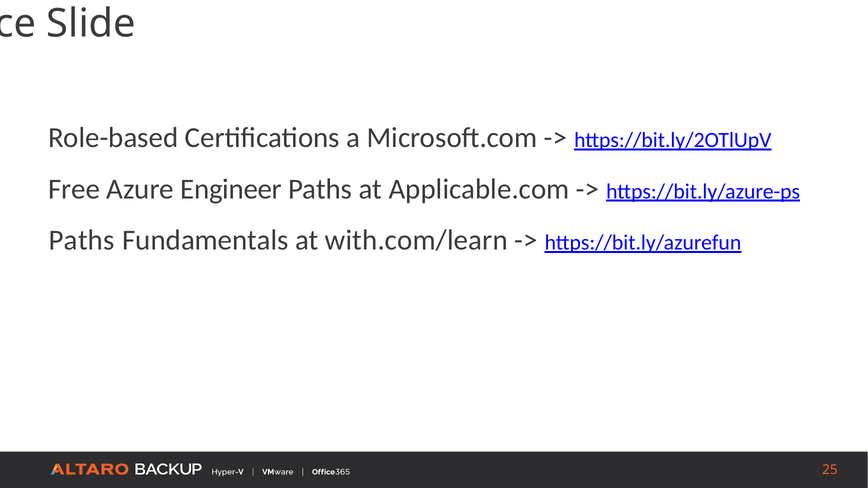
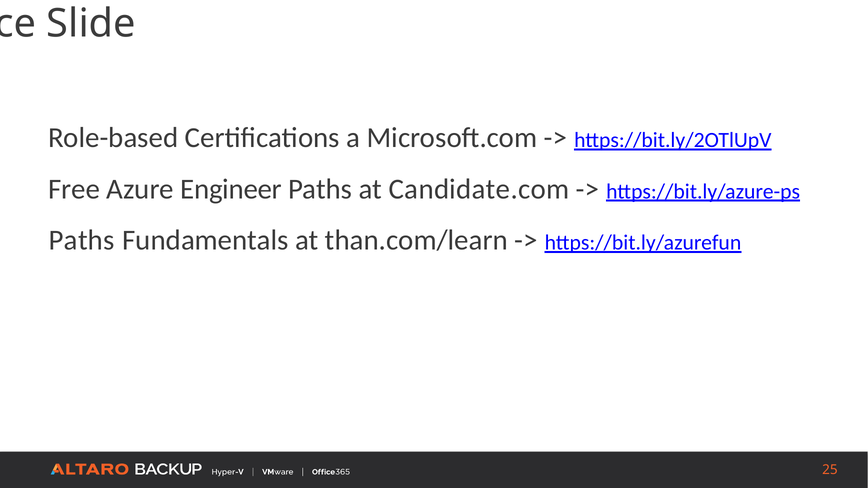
Applicable.com: Applicable.com -> Candidate.com
with.com/learn: with.com/learn -> than.com/learn
